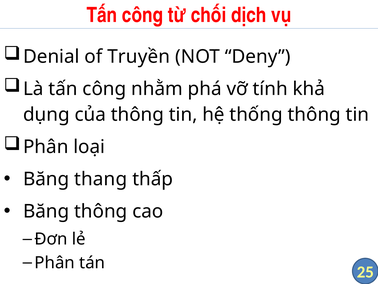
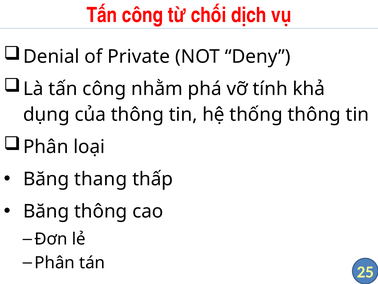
Truyền: Truyền -> Private
